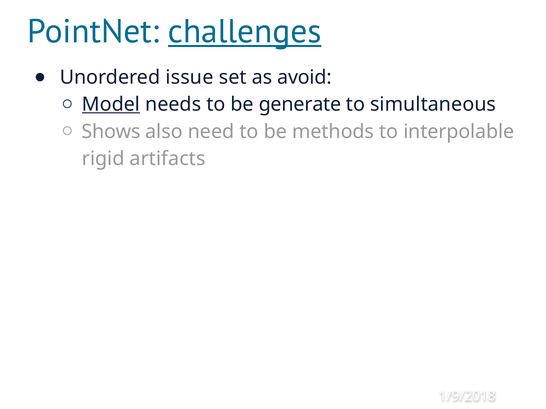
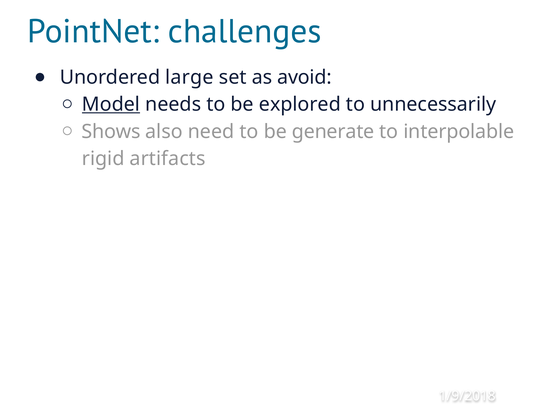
challenges underline: present -> none
issue: issue -> large
generate: generate -> explored
simultaneous: simultaneous -> unnecessarily
methods: methods -> generate
